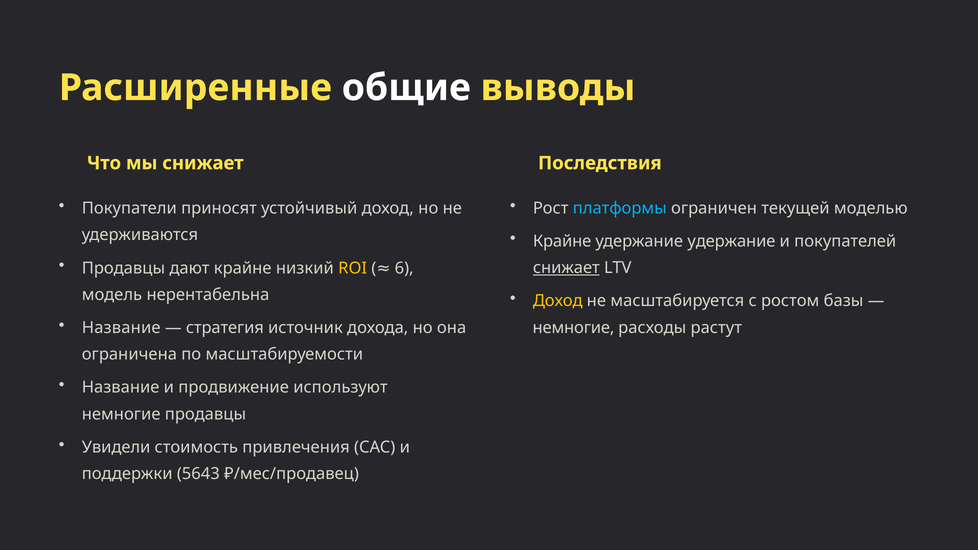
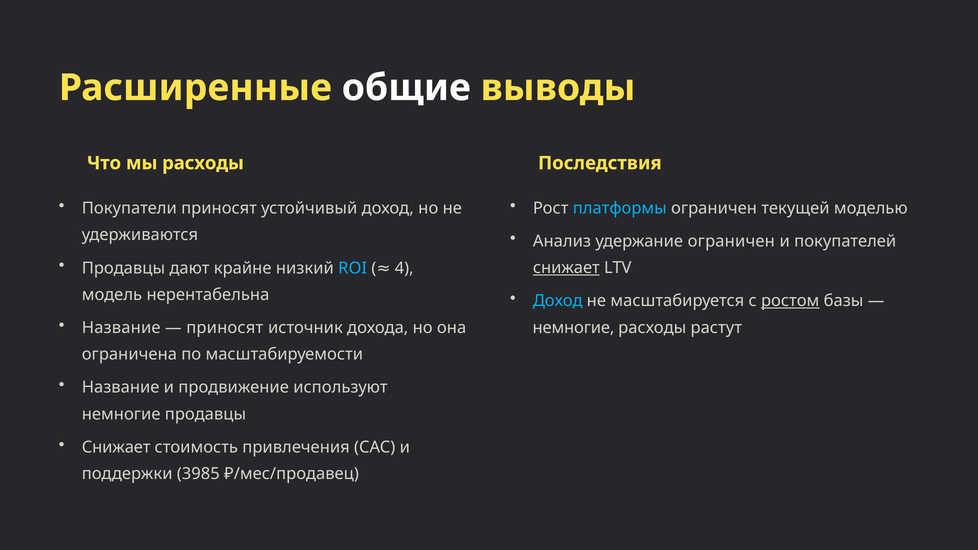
мы снижает: снижает -> расходы
Крайне at (562, 241): Крайне -> Анализ
удержание удержание: удержание -> ограничен
ROI colour: yellow -> light blue
6: 6 -> 4
Доход at (558, 301) colour: yellow -> light blue
ростом underline: none -> present
стратегия at (225, 328): стратегия -> приносят
Увидели at (116, 447): Увидели -> Снижает
5643: 5643 -> 3985
